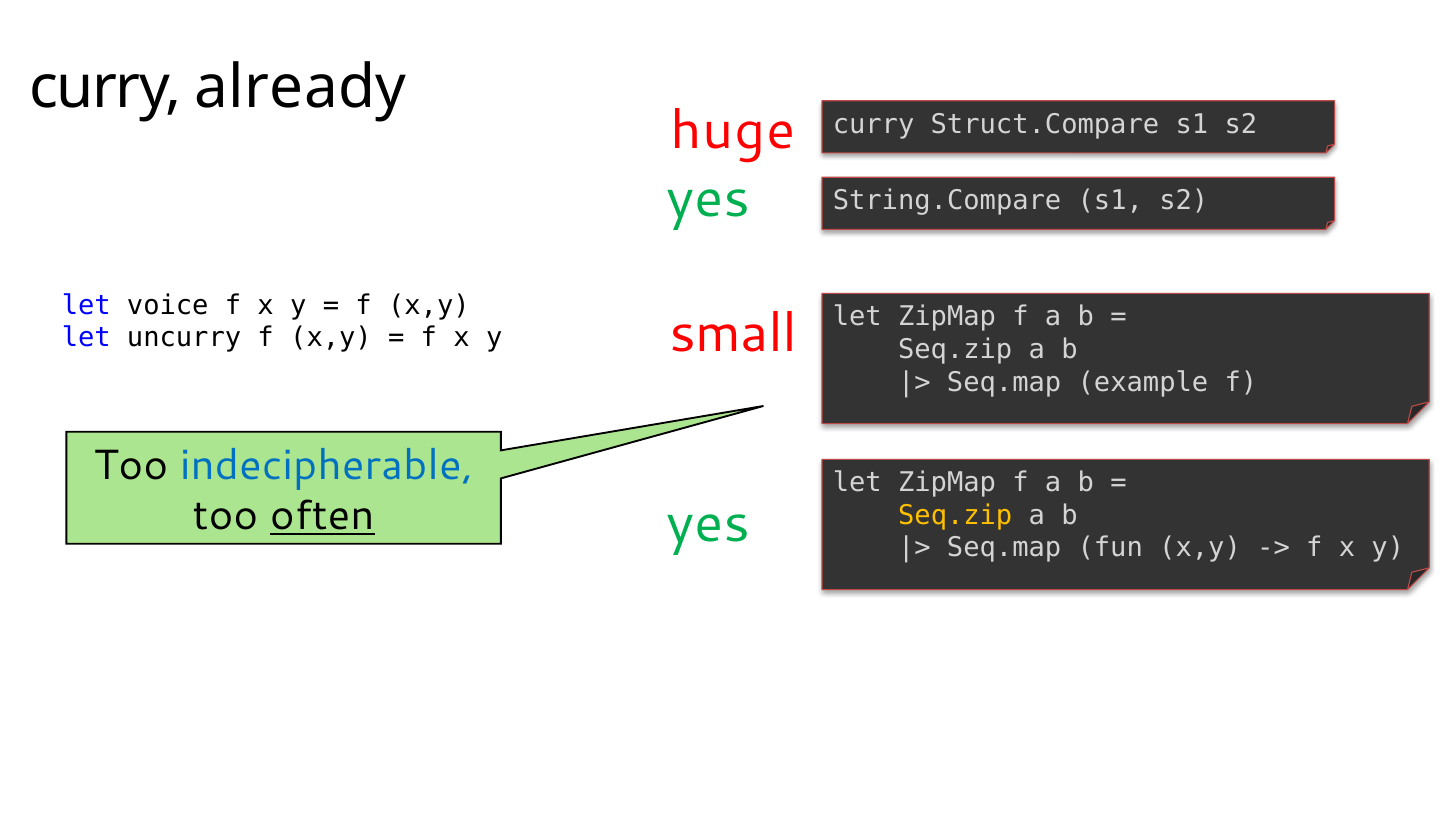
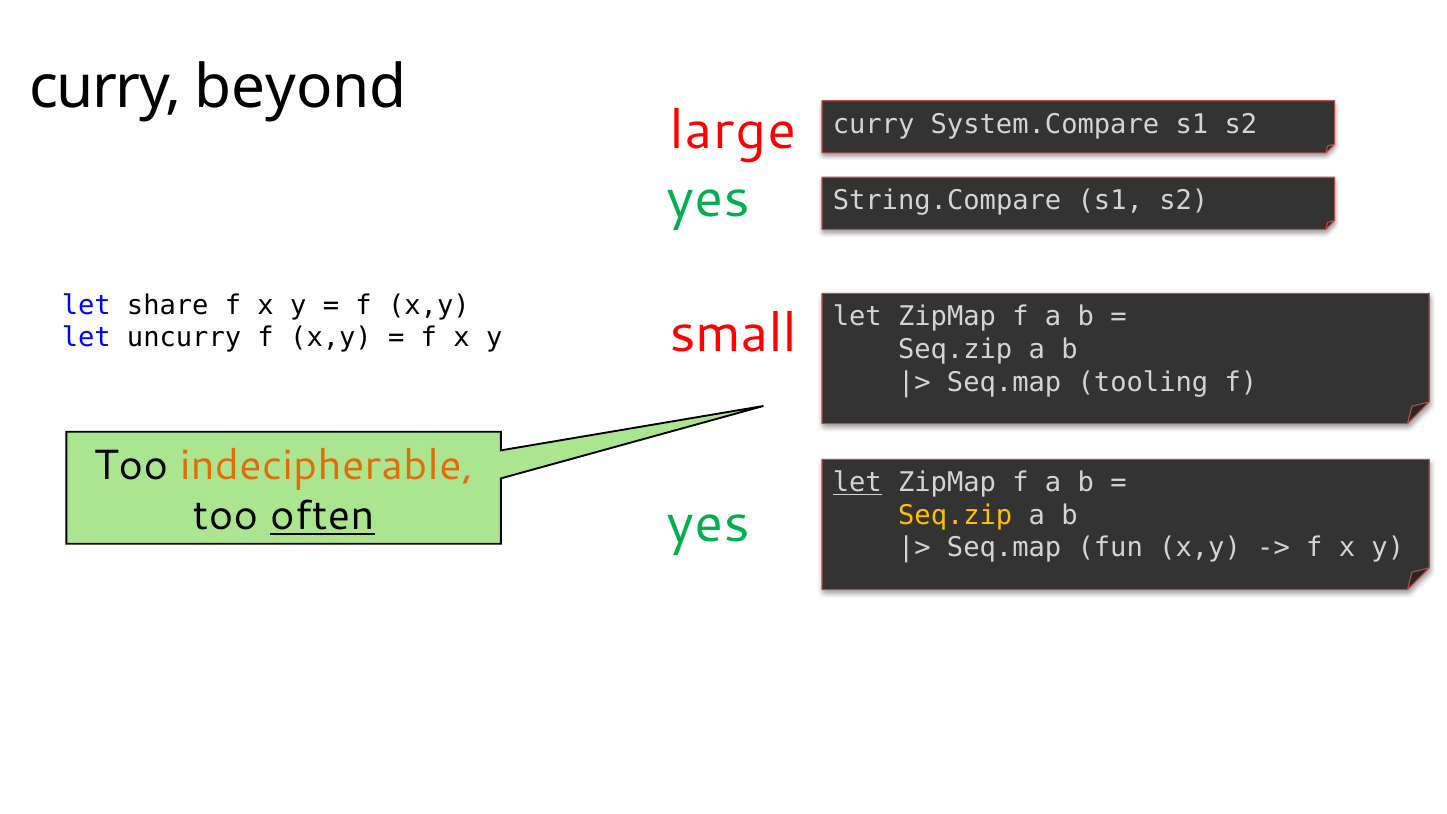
already: already -> beyond
Struct.Compare: Struct.Compare -> System.Compare
huge: huge -> large
voice: voice -> share
example: example -> tooling
indecipherable colour: blue -> orange
let at (857, 483) underline: none -> present
